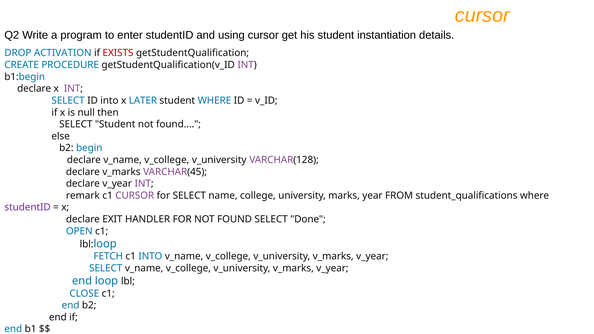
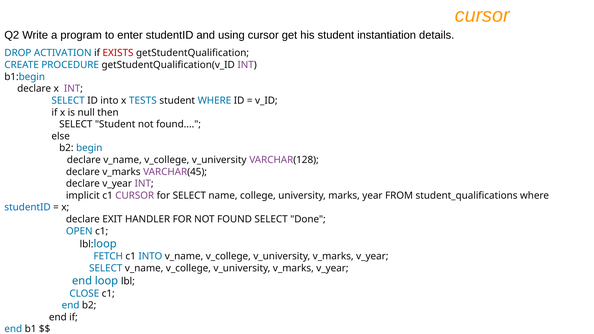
LATER: LATER -> TESTS
remark: remark -> implicit
studentID at (28, 207) colour: purple -> blue
